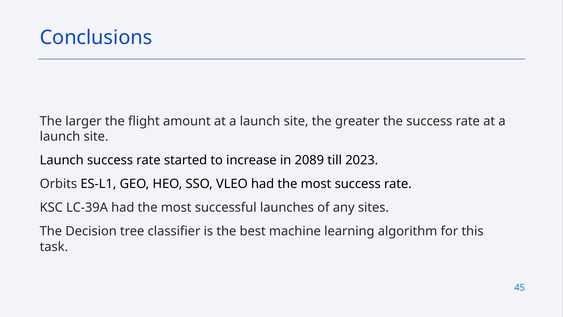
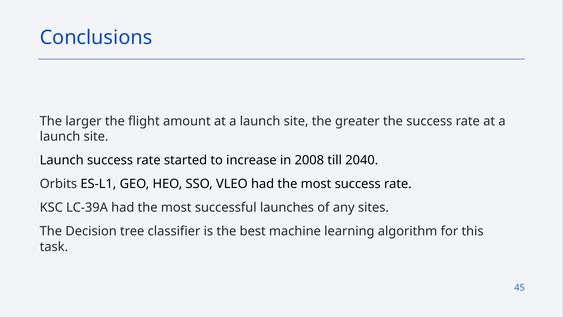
2089: 2089 -> 2008
2023: 2023 -> 2040
